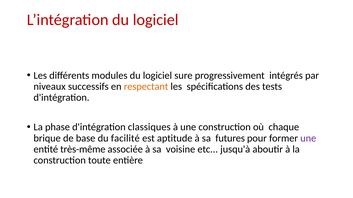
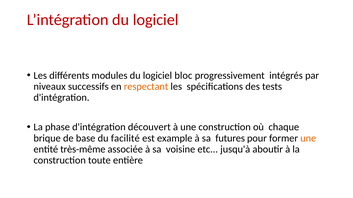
sure: sure -> bloc
classiques: classiques -> découvert
aptitude: aptitude -> example
une at (308, 139) colour: purple -> orange
